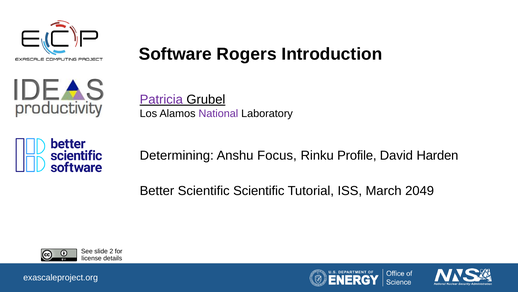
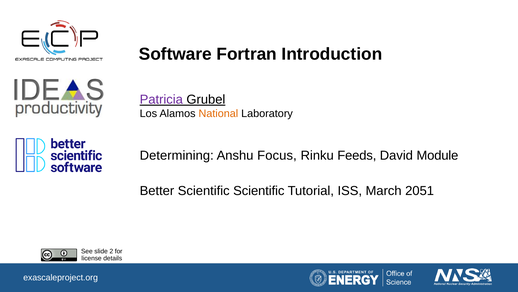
Rogers: Rogers -> Fortran
National colour: purple -> orange
Profile: Profile -> Feeds
Harden: Harden -> Module
2049: 2049 -> 2051
